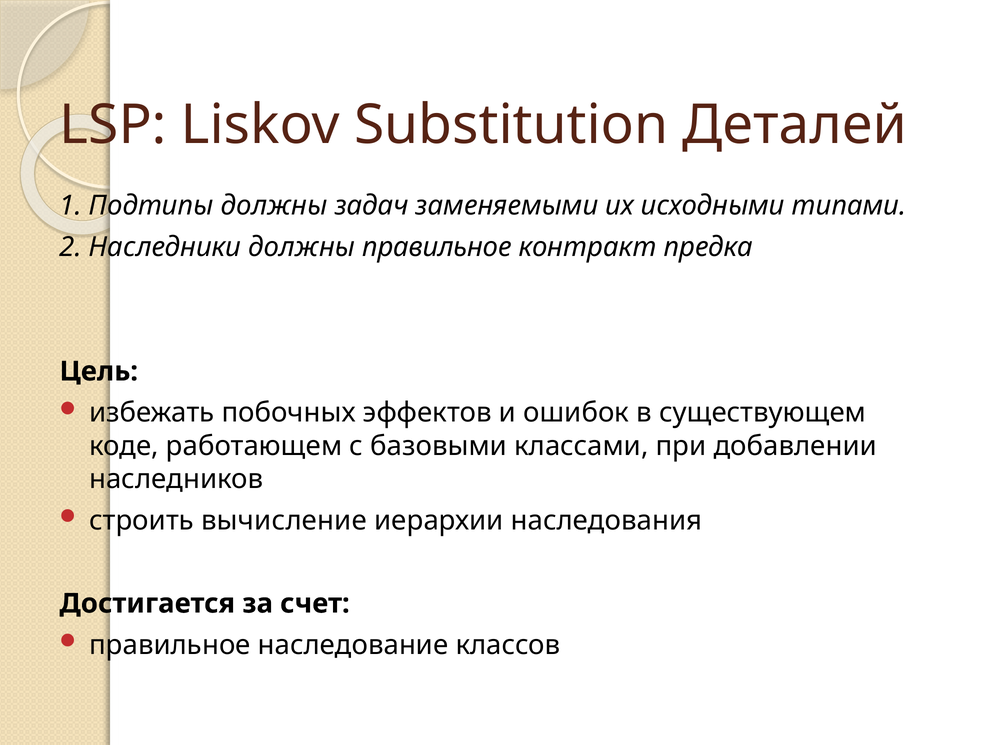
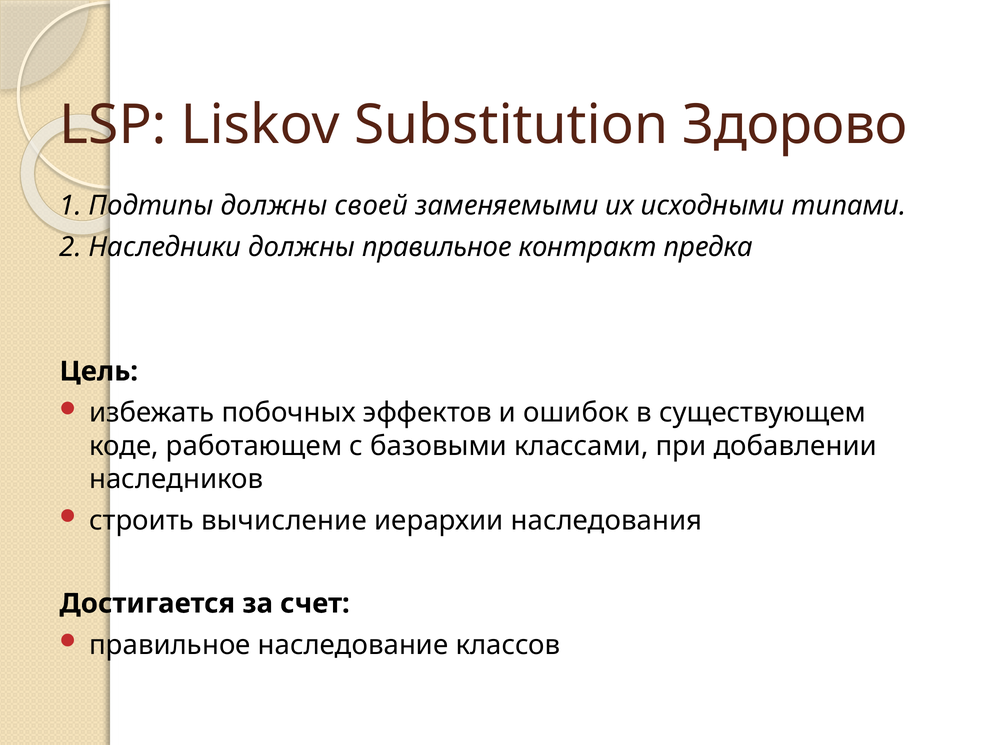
Деталей: Деталей -> Здорово
задач: задач -> своей
